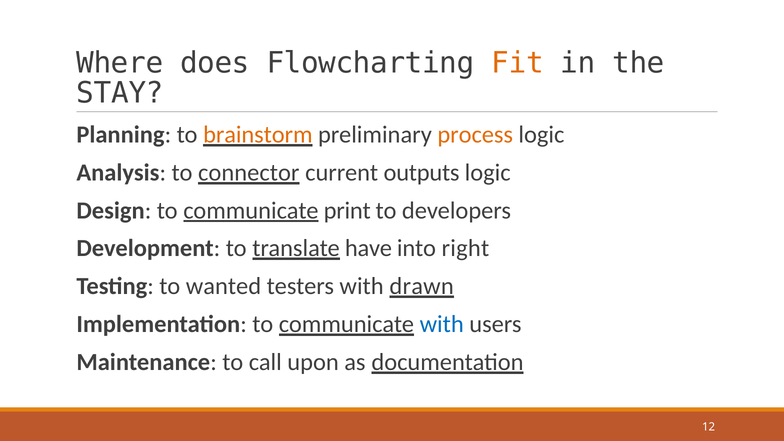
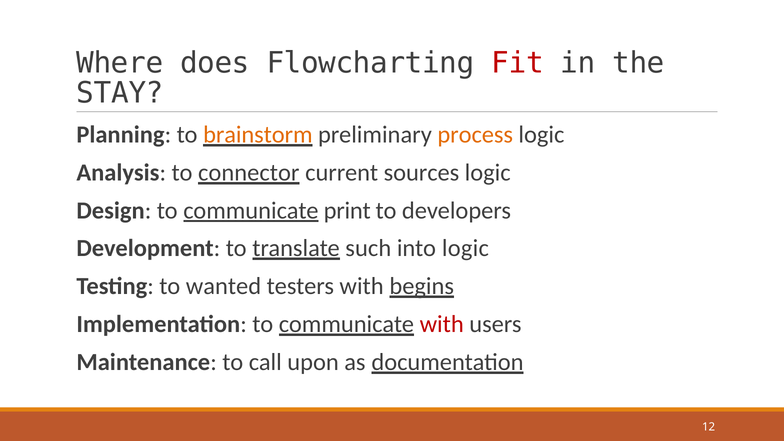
Fit colour: orange -> red
outputs: outputs -> sources
have: have -> such
into right: right -> logic
drawn: drawn -> begins
with at (442, 324) colour: blue -> red
